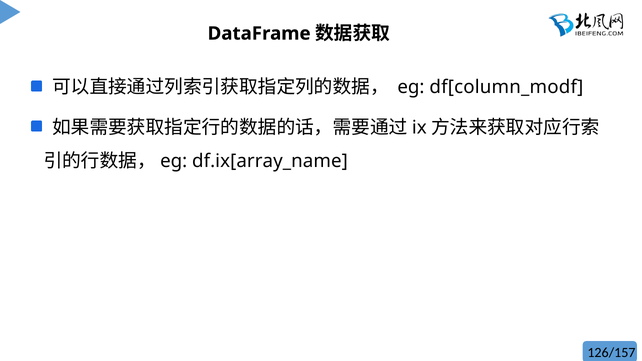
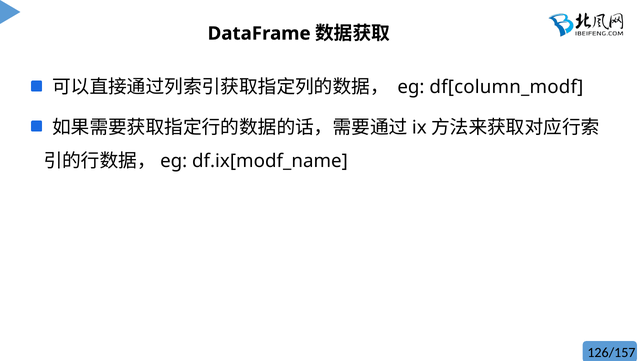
df.ix[array_name: df.ix[array_name -> df.ix[modf_name
